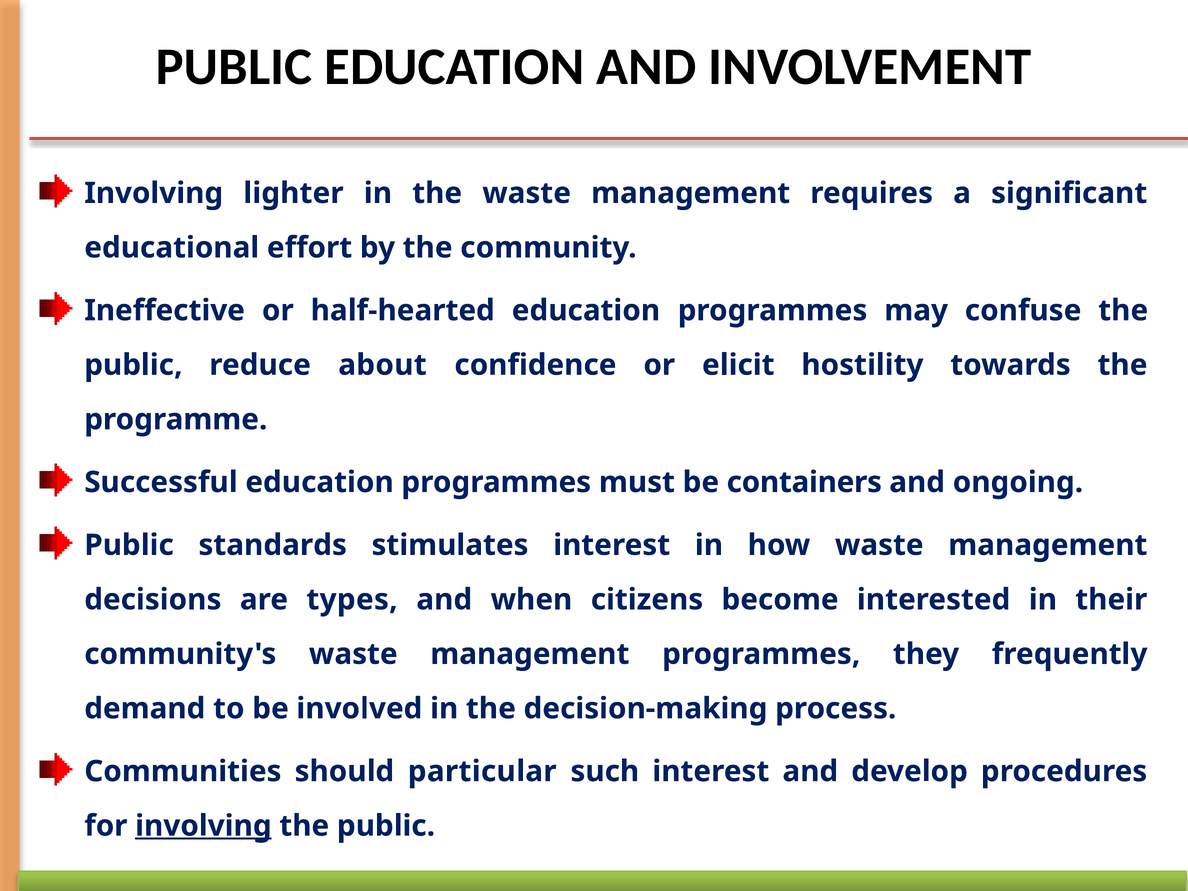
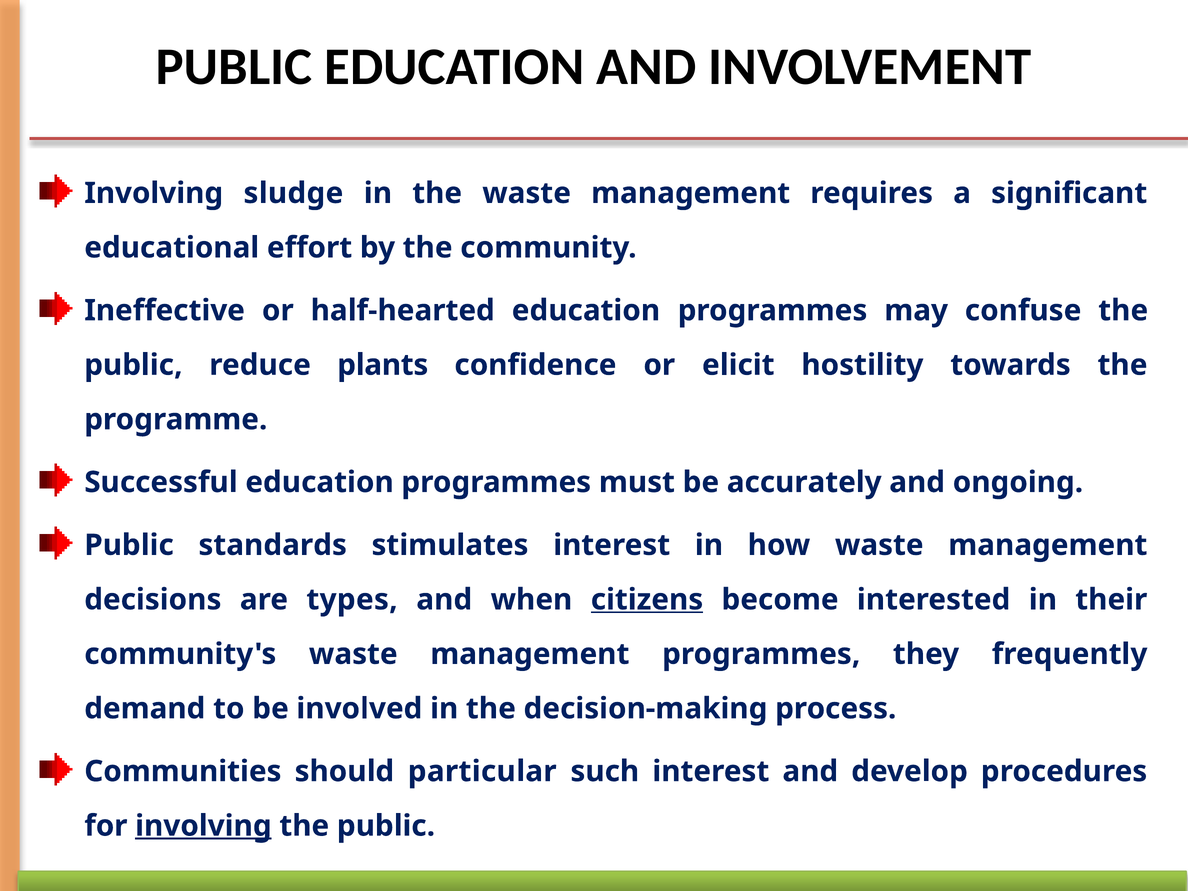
lighter: lighter -> sludge
about: about -> plants
containers: containers -> accurately
citizens underline: none -> present
